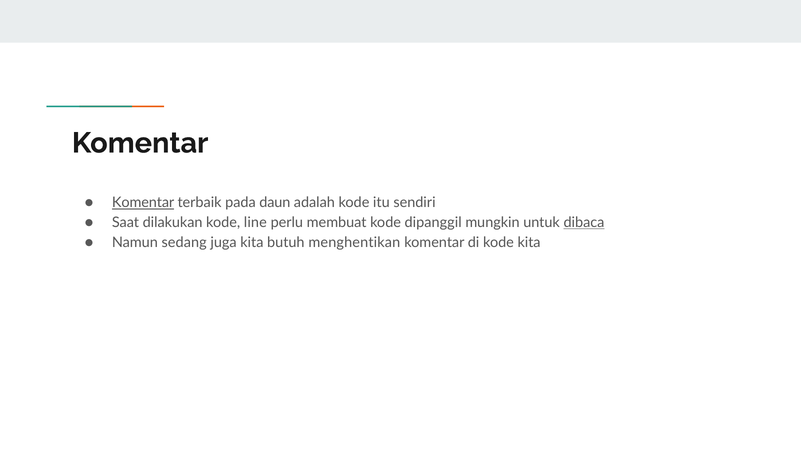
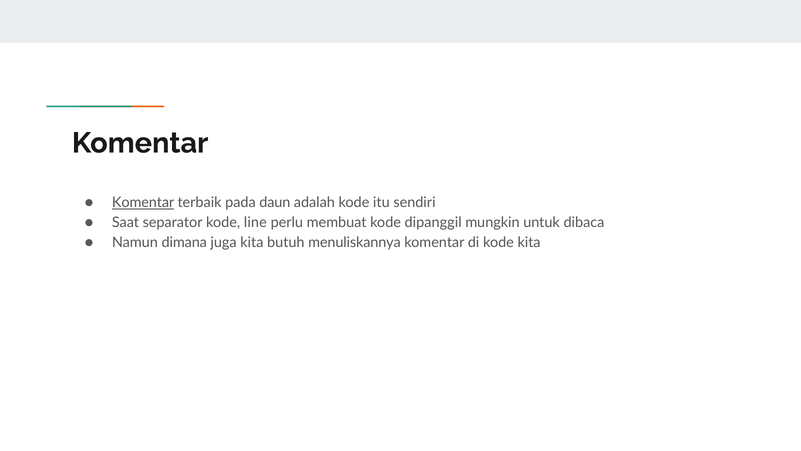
dilakukan: dilakukan -> separator
dibaca underline: present -> none
sedang: sedang -> dimana
menghentikan: menghentikan -> menuliskannya
